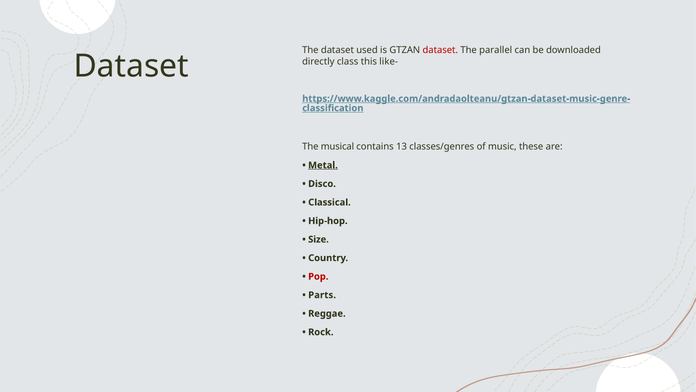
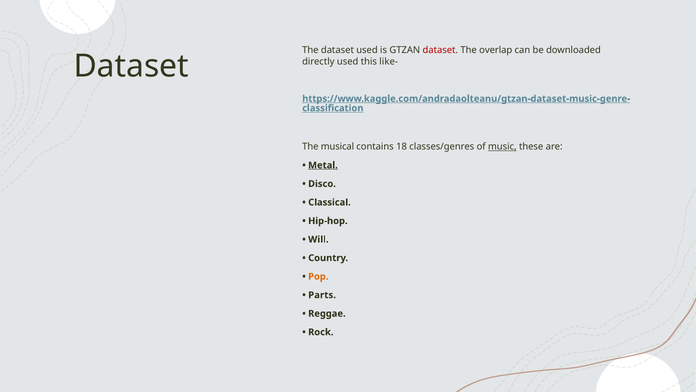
parallel: parallel -> overlap
directly class: class -> used
13: 13 -> 18
music underline: none -> present
Size: Size -> Will
Pop colour: red -> orange
